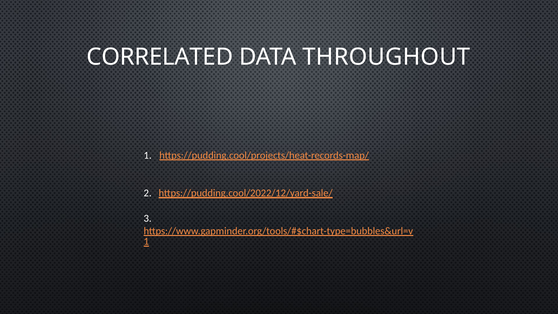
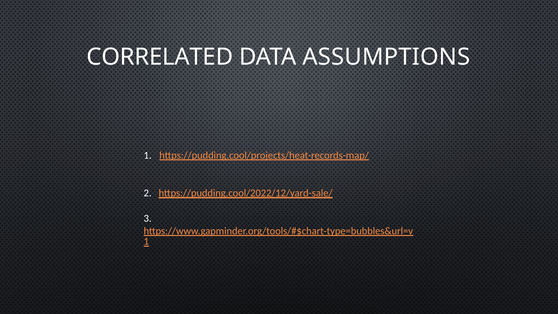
THROUGHOUT: THROUGHOUT -> ASSUMPTIONS
